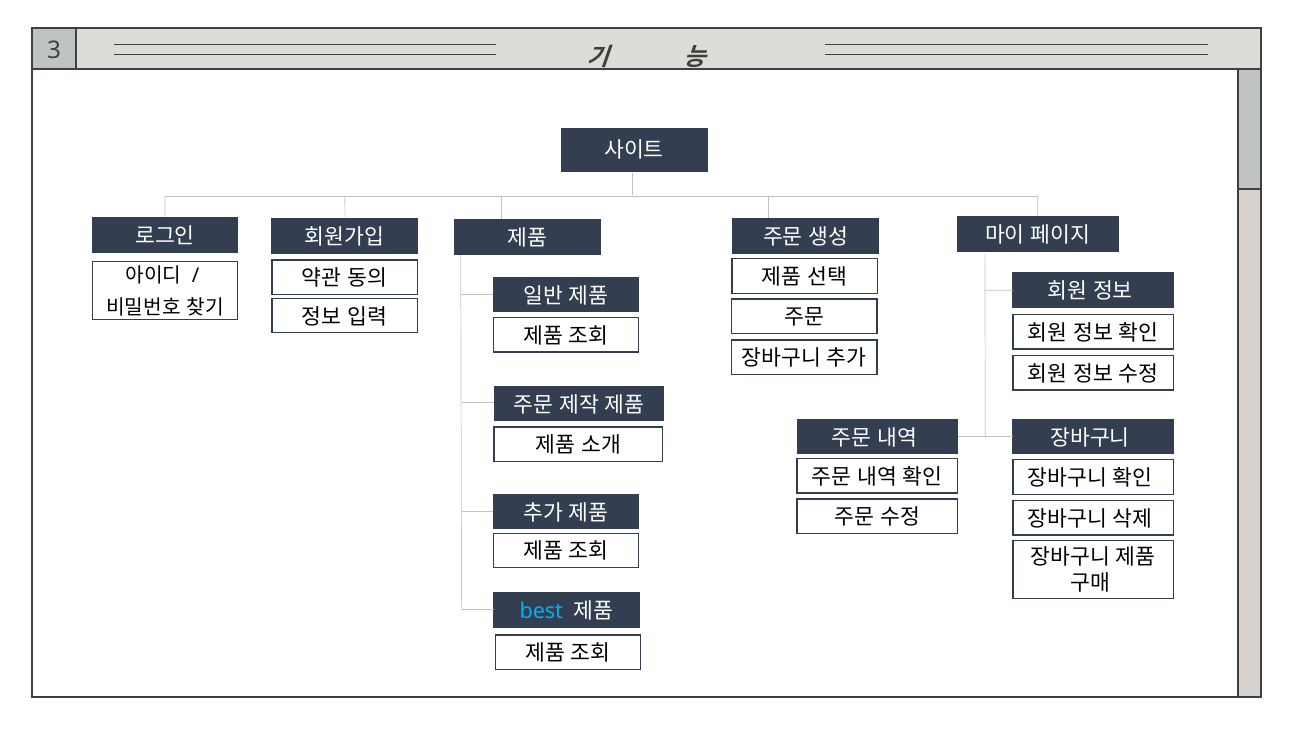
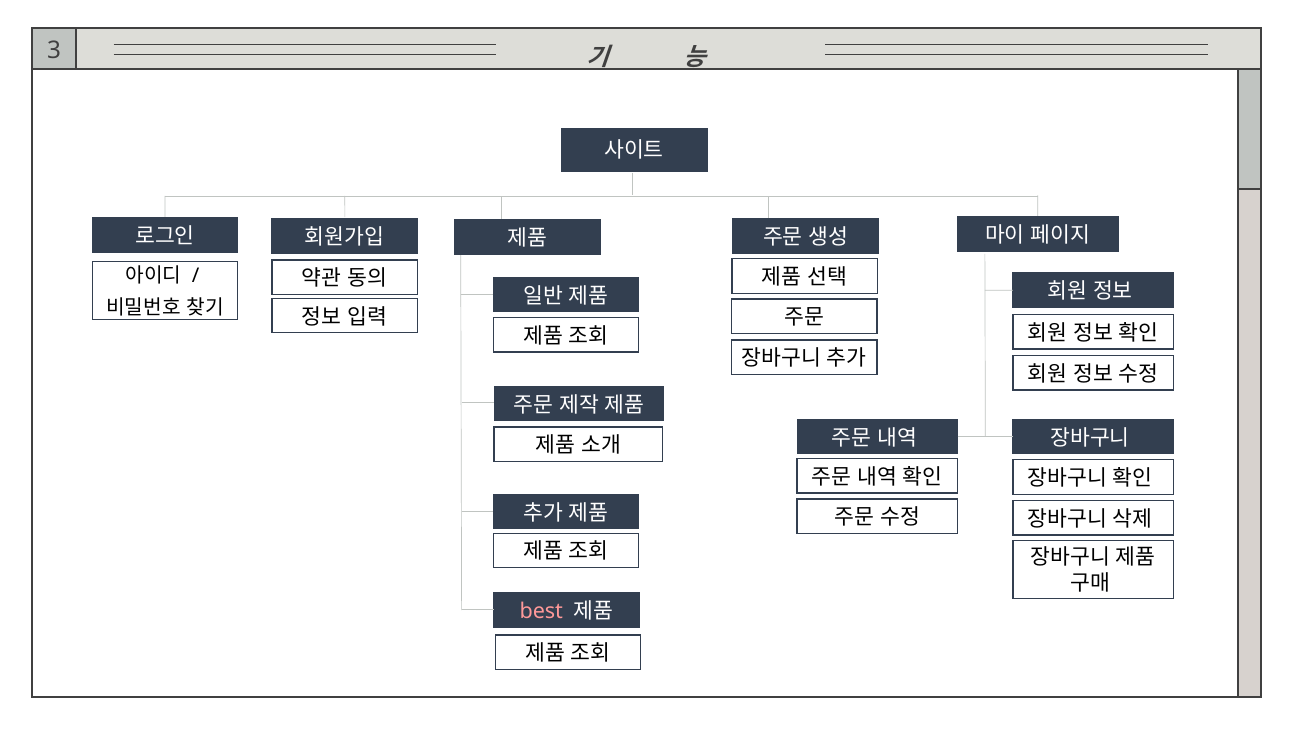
best colour: light blue -> pink
